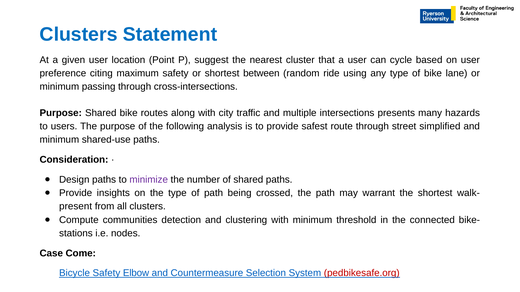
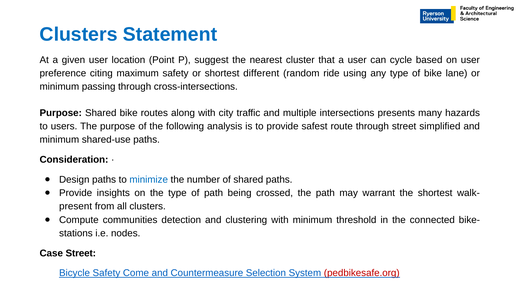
between: between -> different
minimize colour: purple -> blue
Case Come: Come -> Street
Elbow: Elbow -> Come
